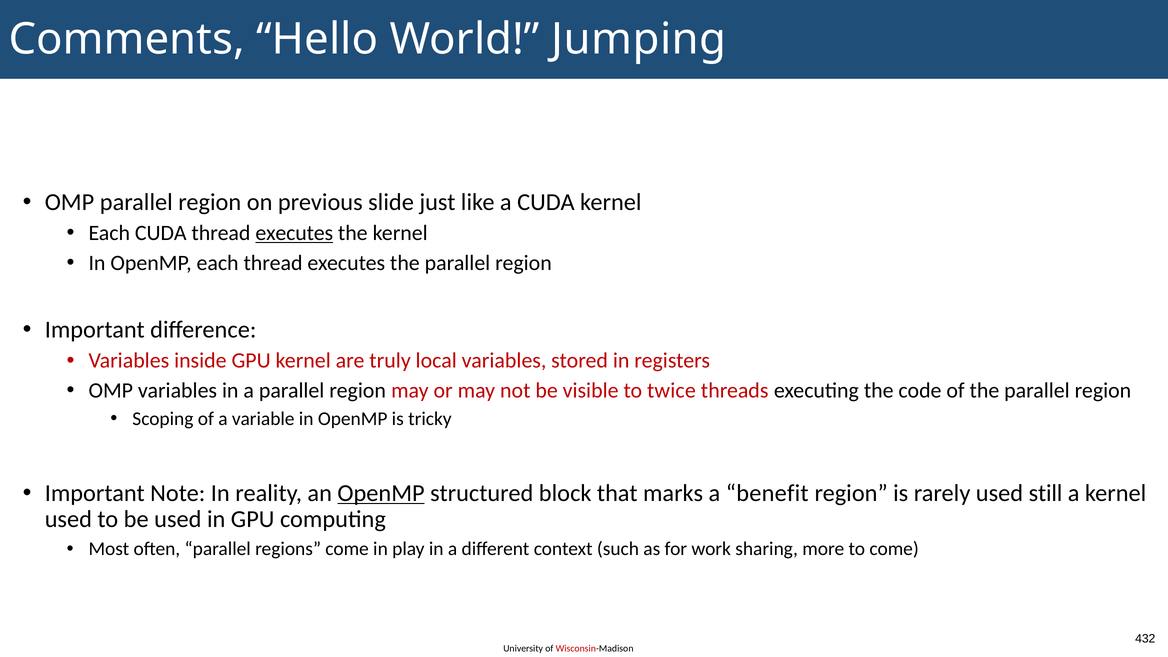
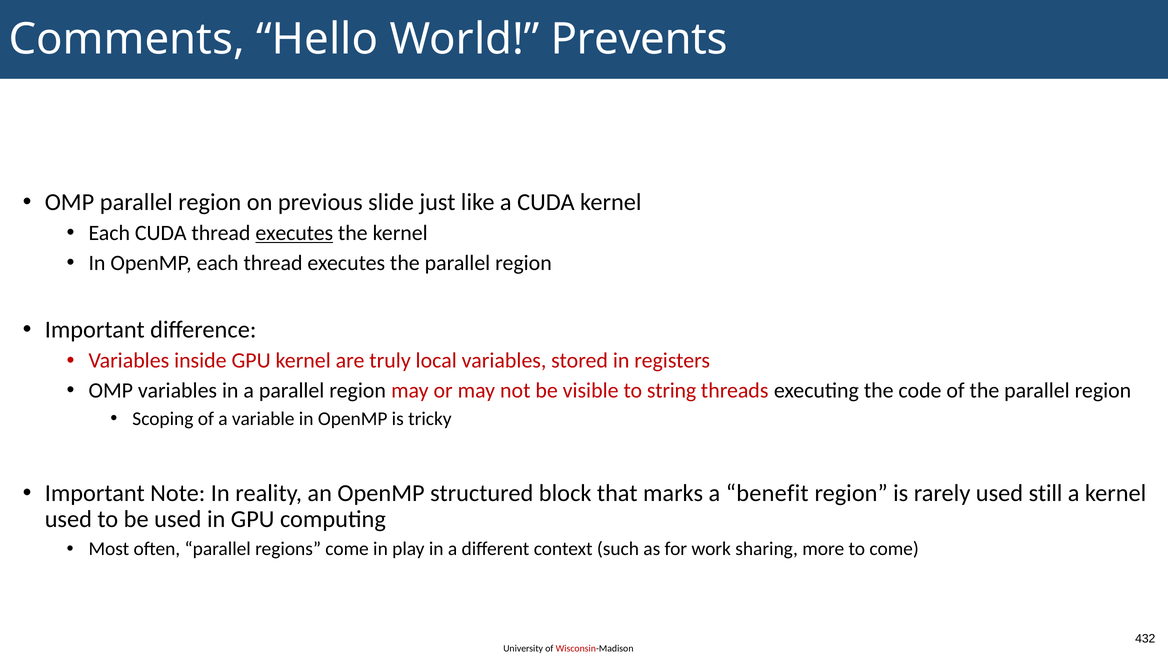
Jumping: Jumping -> Prevents
twice: twice -> string
OpenMP at (381, 493) underline: present -> none
